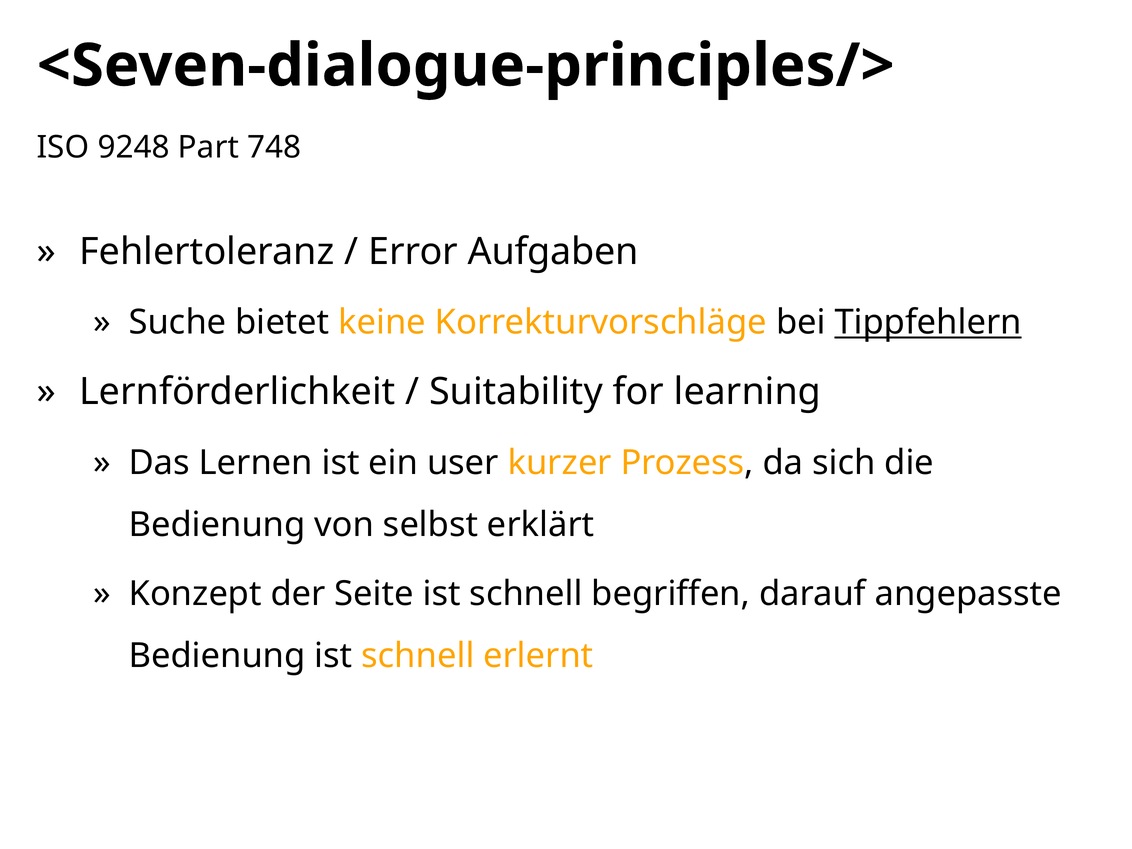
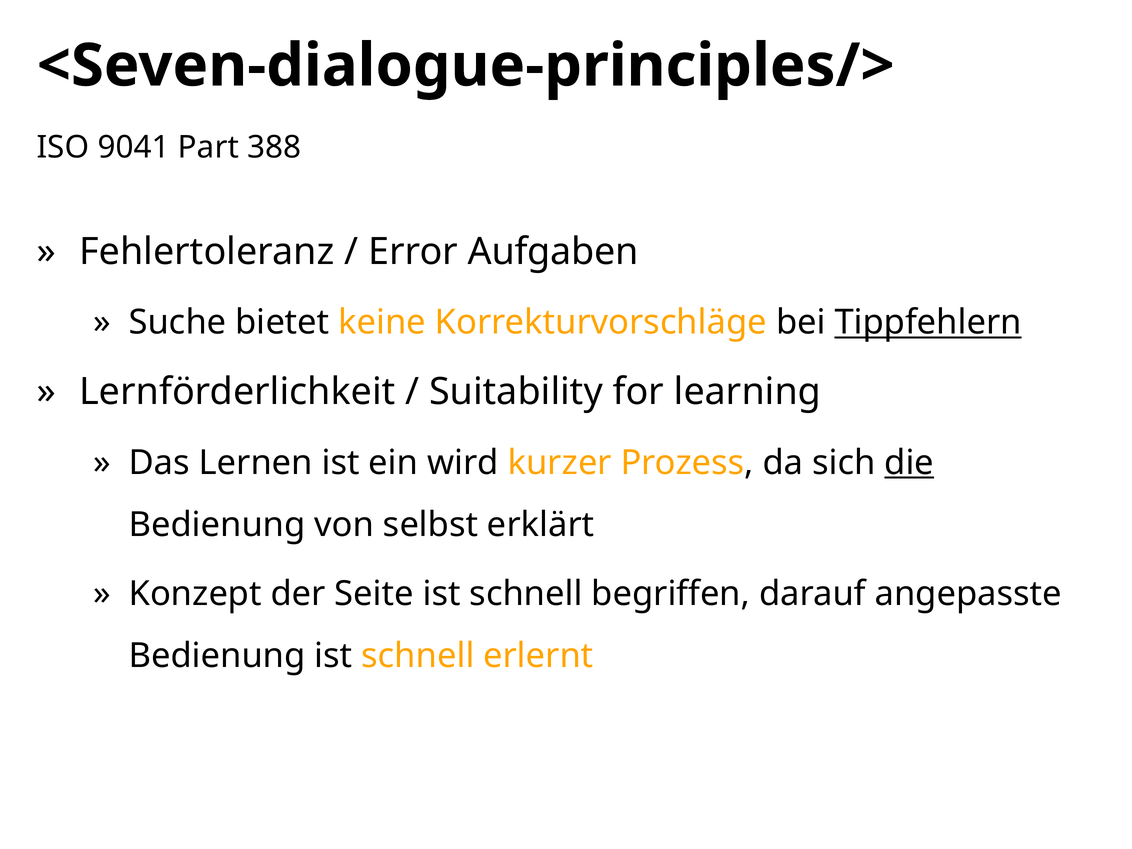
9248: 9248 -> 9041
748: 748 -> 388
user: user -> wird
die underline: none -> present
